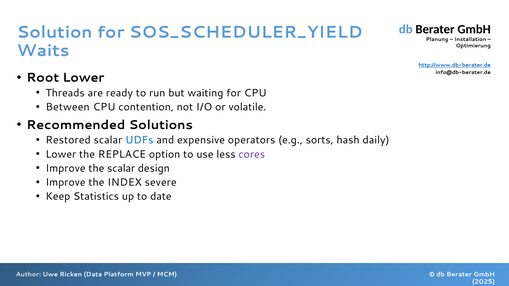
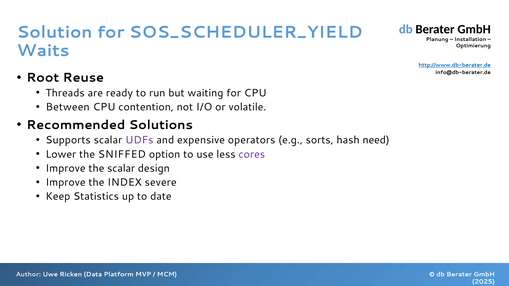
Root Lower: Lower -> Reuse
Restored: Restored -> Supports
UDFs colour: blue -> purple
daily: daily -> need
REPLACE: REPLACE -> SNIFFED
